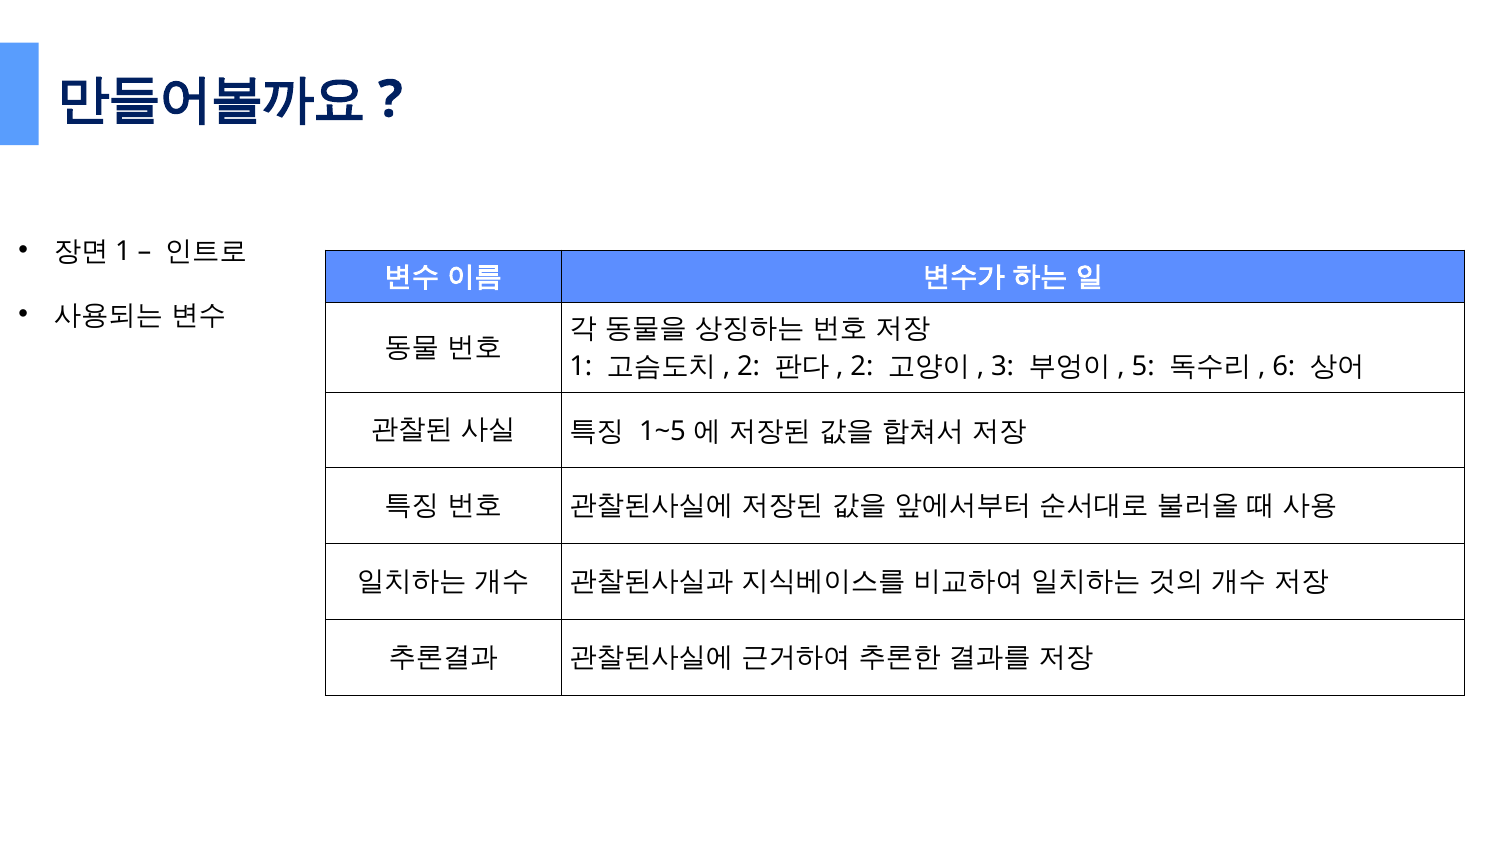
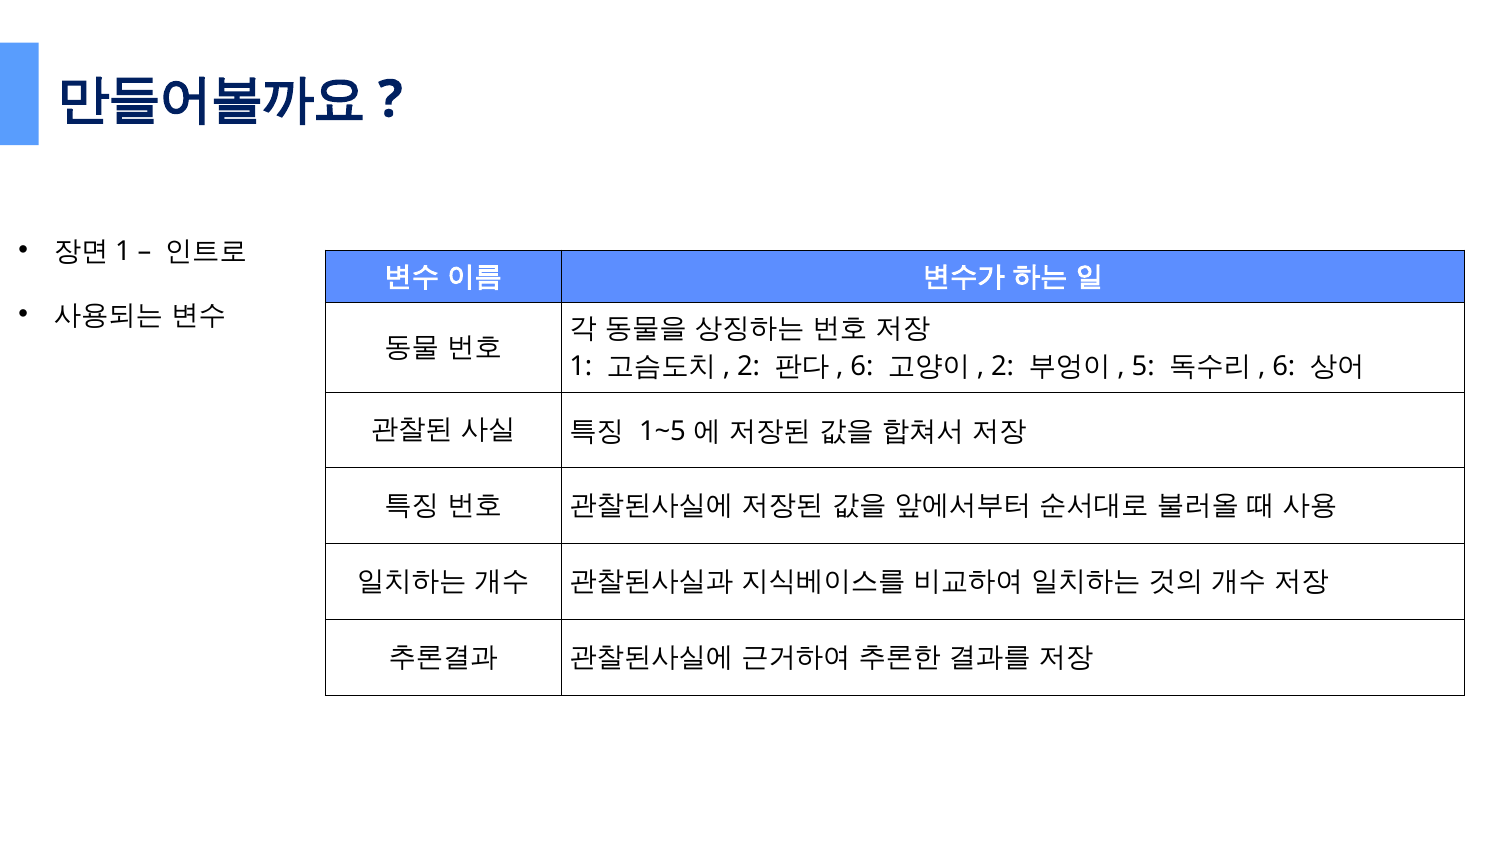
2 at (862, 366): 2 -> 6
3 at (1003, 366): 3 -> 2
